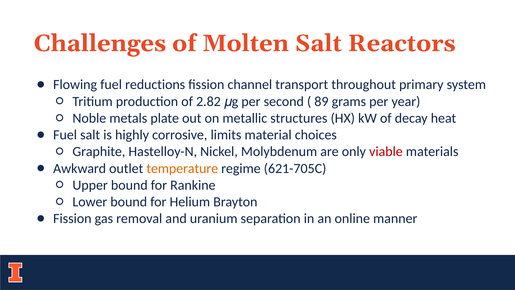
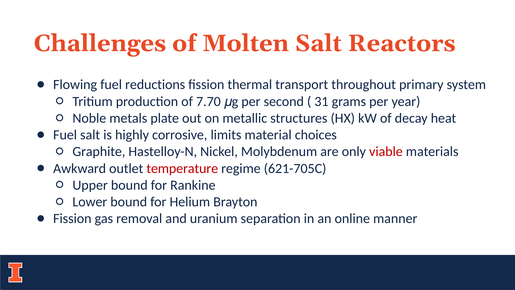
channel: channel -> thermal
2.82: 2.82 -> 7.70
89: 89 -> 31
temperature colour: orange -> red
